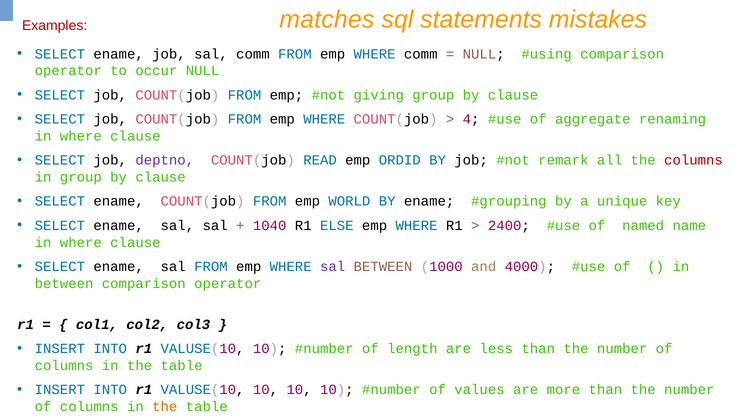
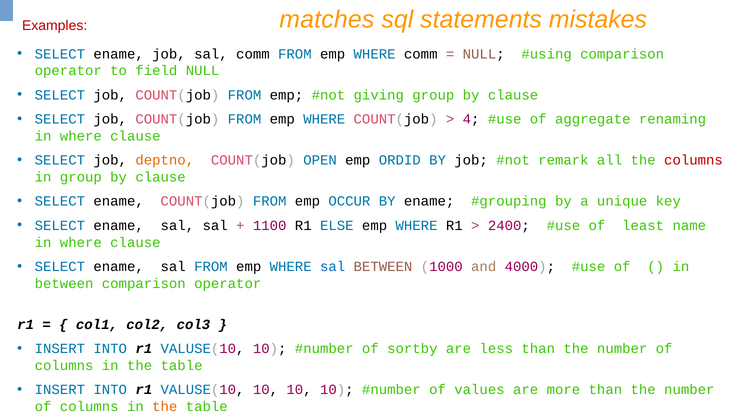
occur: occur -> field
deptno colour: purple -> orange
READ: READ -> OPEN
WORLD: WORLD -> OCCUR
1040: 1040 -> 1100
named: named -> least
sal at (333, 266) colour: purple -> blue
length: length -> sortby
